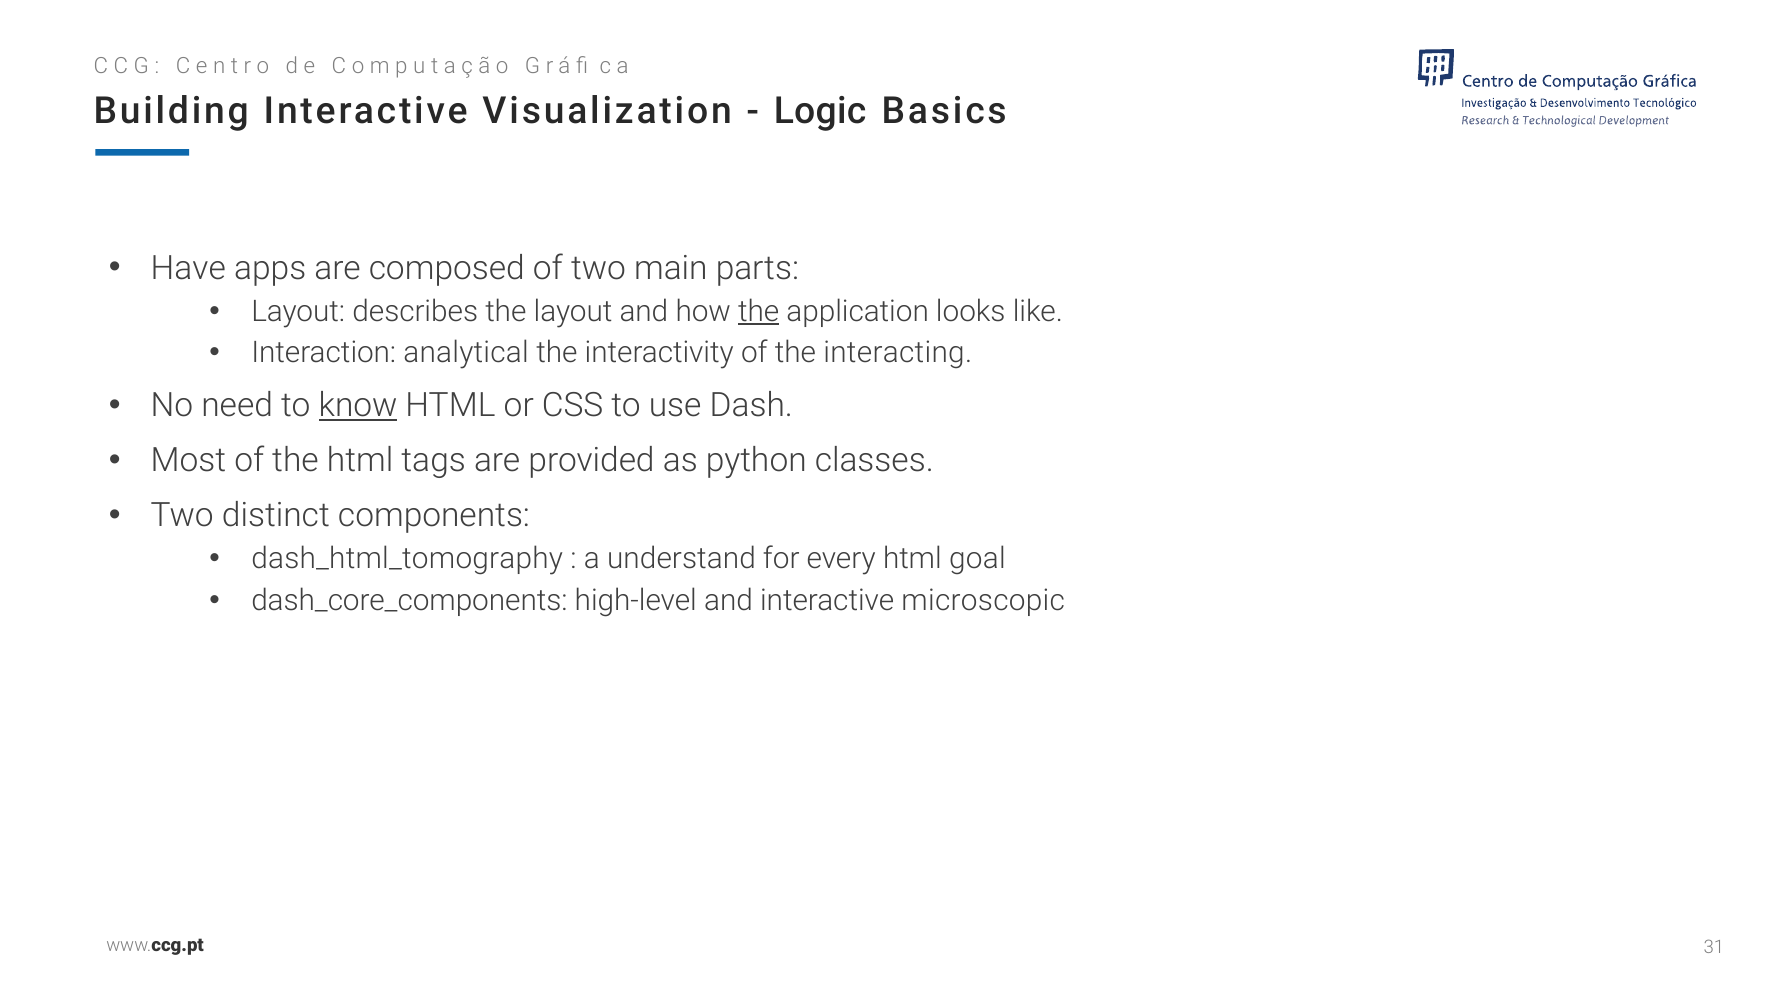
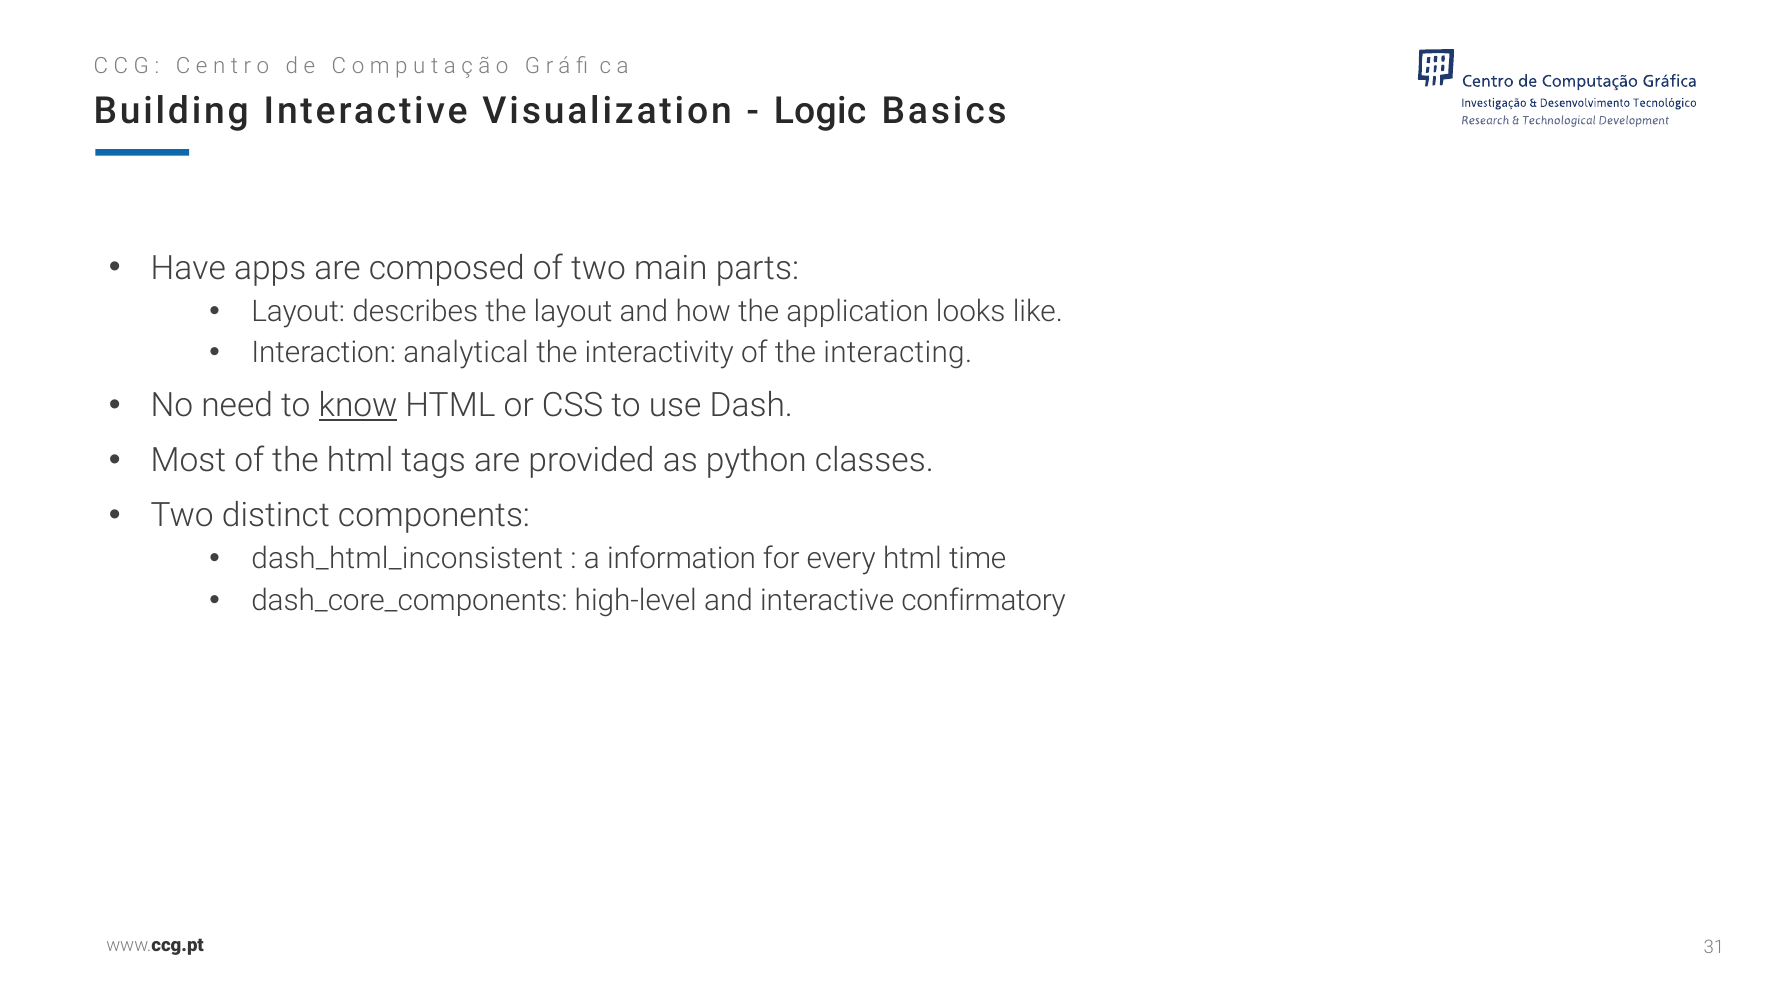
the at (759, 311) underline: present -> none
dash_html_tomography: dash_html_tomography -> dash_html_inconsistent
understand: understand -> information
goal: goal -> time
microscopic: microscopic -> confirmatory
